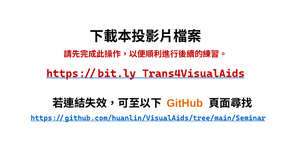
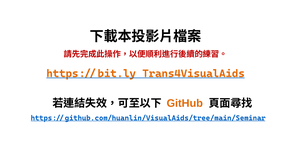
https://bit.ly/Trans4VisualAids colour: red -> orange
